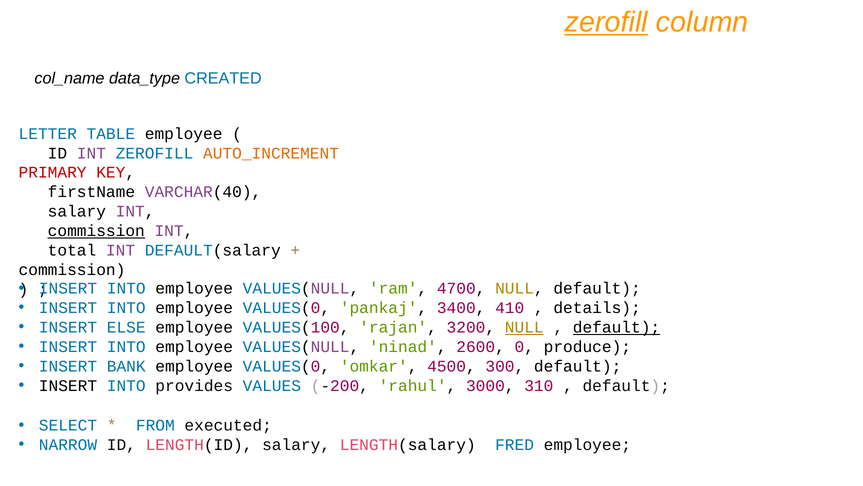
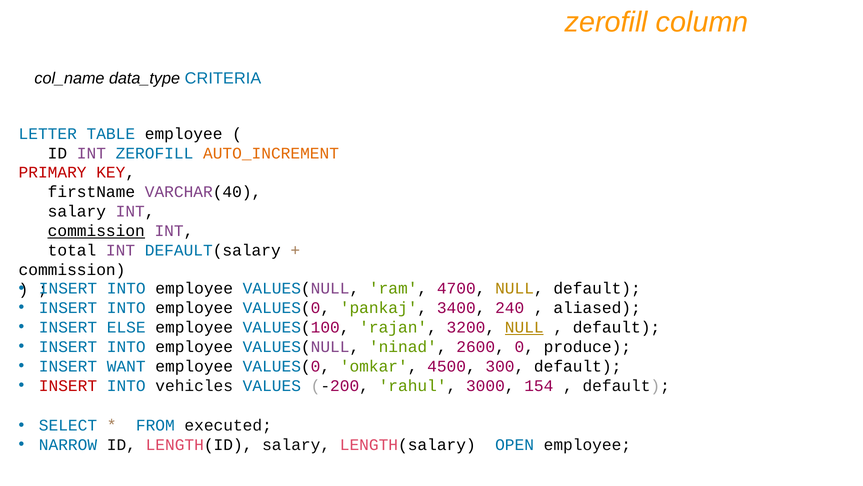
zerofill at (606, 22) underline: present -> none
CREATED: CREATED -> CRITERIA
410: 410 -> 240
details: details -> aliased
default at (616, 327) underline: present -> none
BANK: BANK -> WANT
INSERT at (68, 385) colour: black -> red
provides: provides -> vehicles
310: 310 -> 154
FRED: FRED -> OPEN
